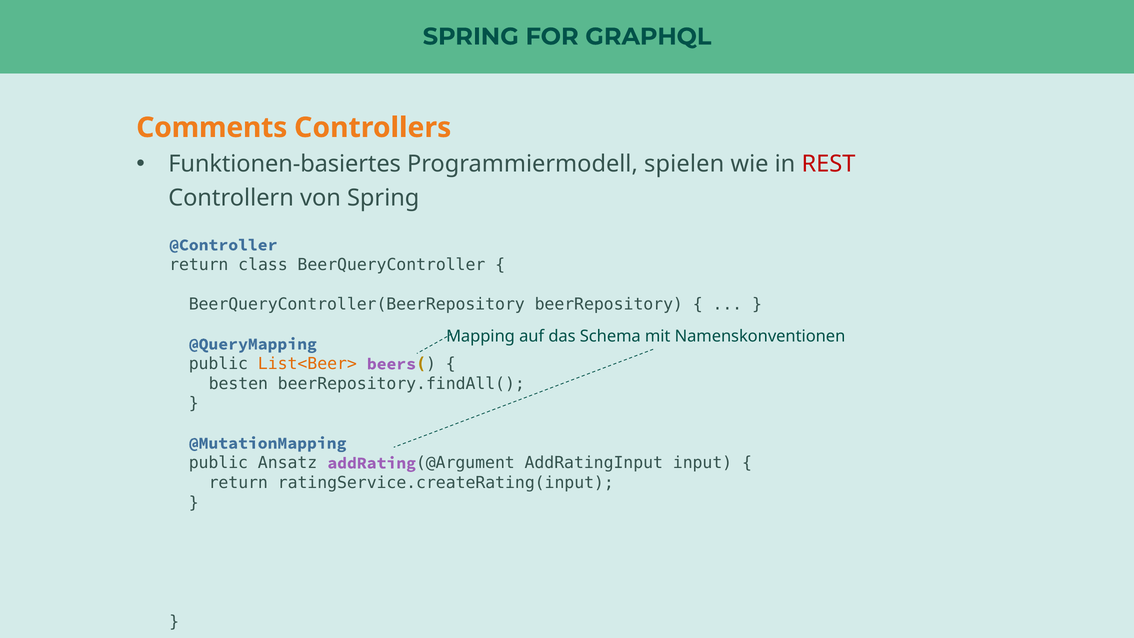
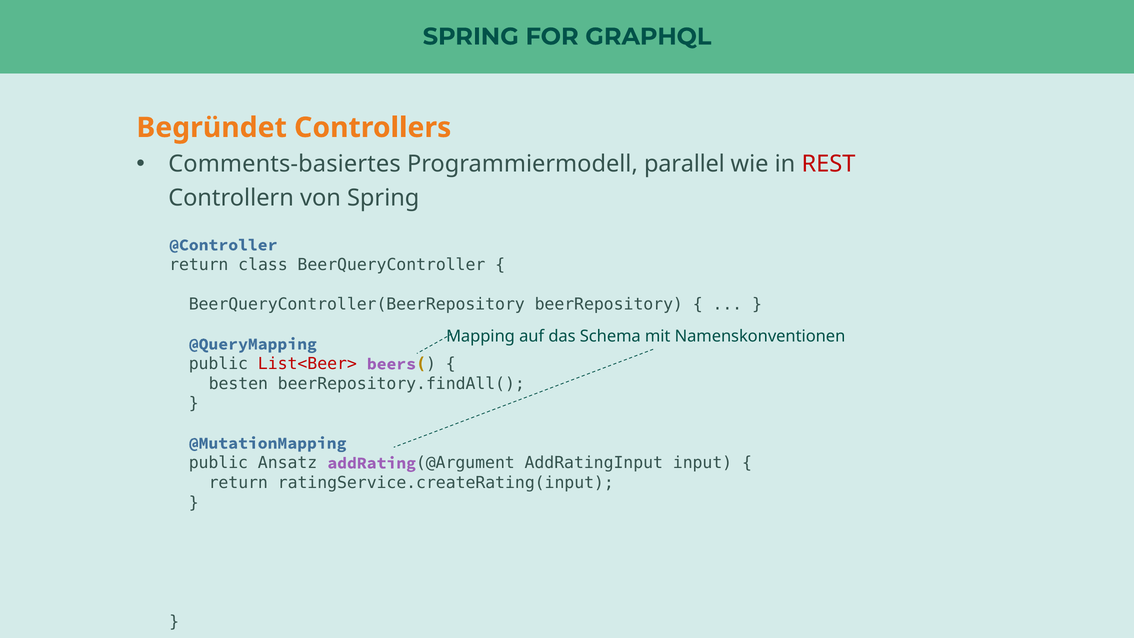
Comments: Comments -> Begründet
Funktionen-basiertes: Funktionen-basiertes -> Comments-basiertes
spielen: spielen -> parallel
List<Beer> colour: orange -> red
